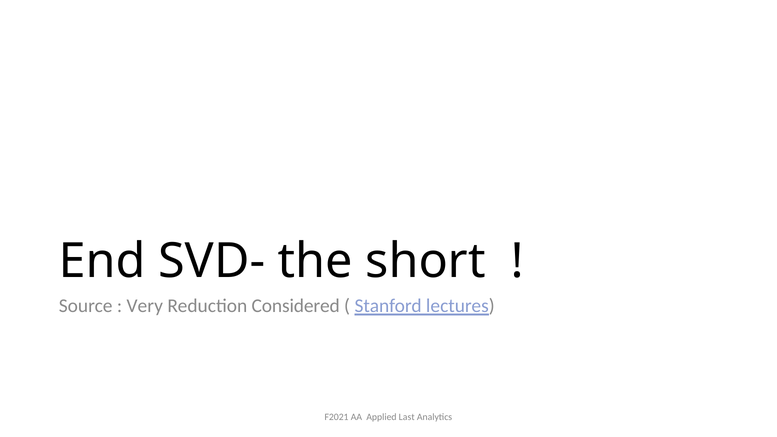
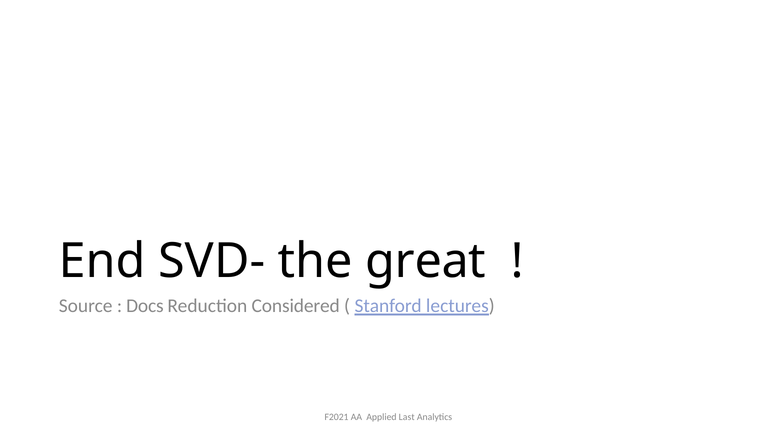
short: short -> great
Very: Very -> Docs
